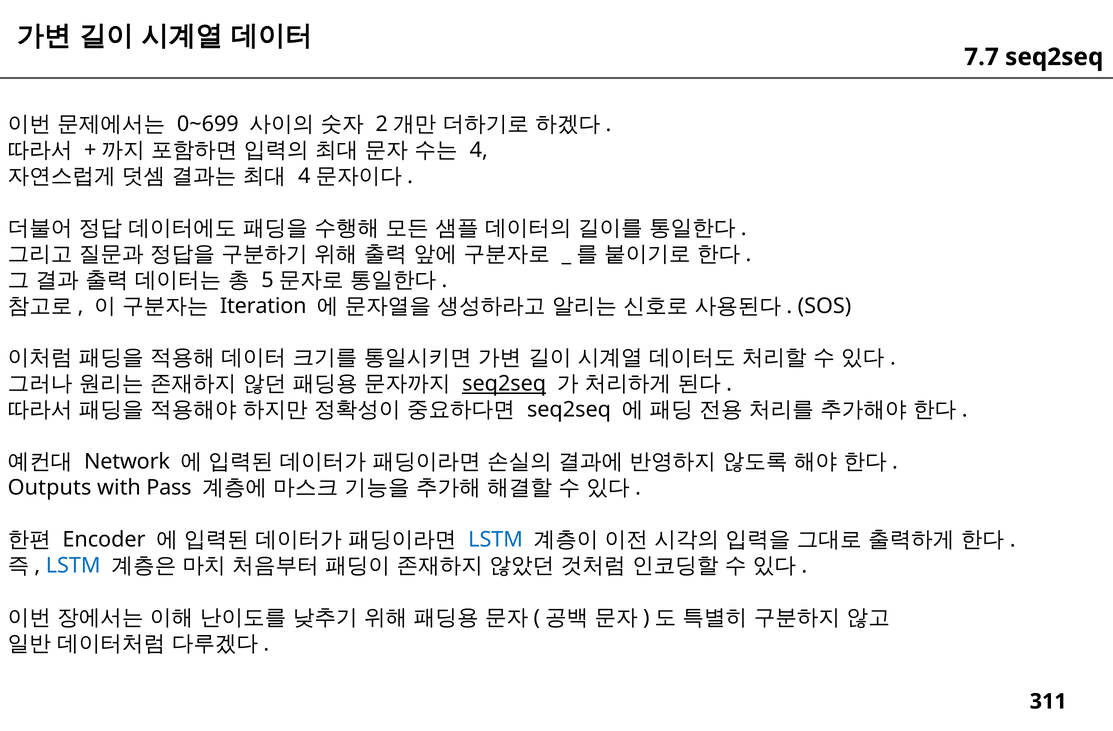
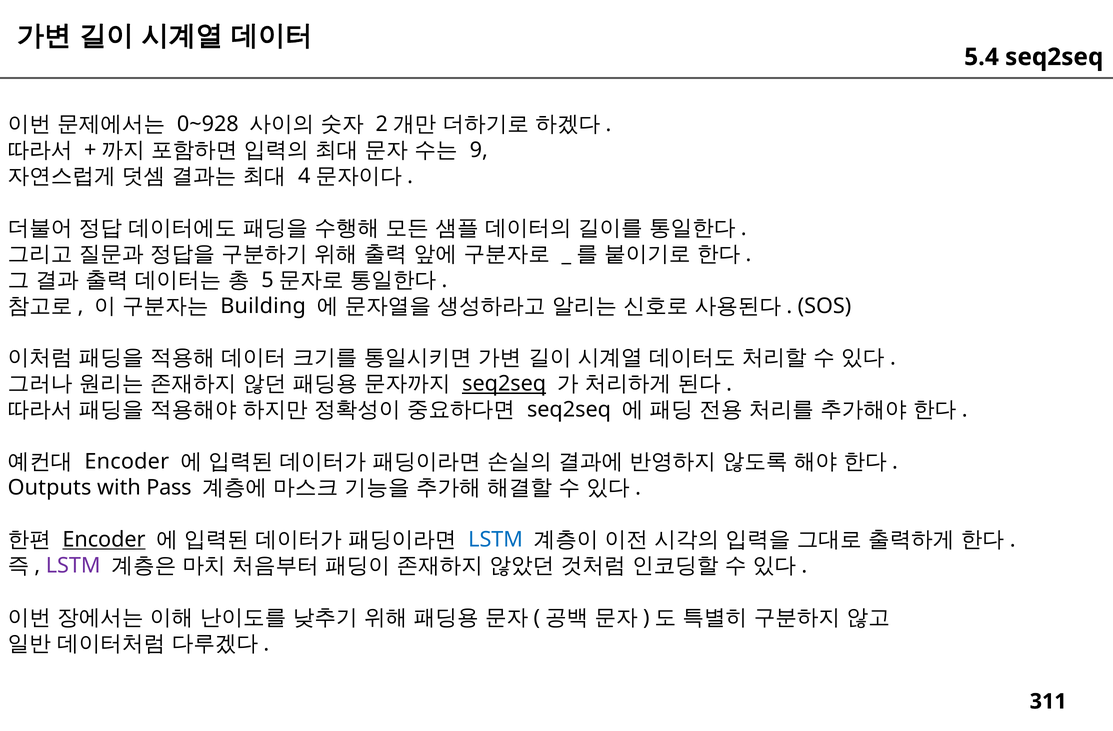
7.7: 7.7 -> 5.4
0~699: 0~699 -> 0~928
4: 4 -> 9
Iteration: Iteration -> Building
Network at (127, 462): Network -> Encoder
Encoder at (104, 540) underline: none -> present
LSTM at (73, 566) colour: blue -> purple
